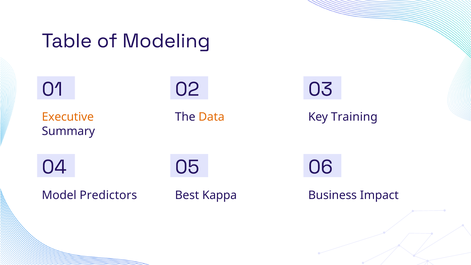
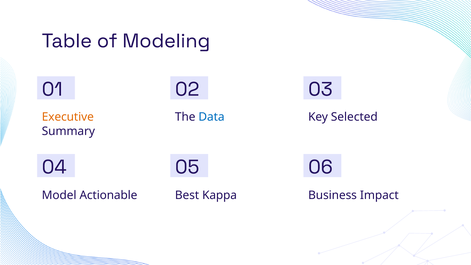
Data colour: orange -> blue
Training: Training -> Selected
Predictors: Predictors -> Actionable
